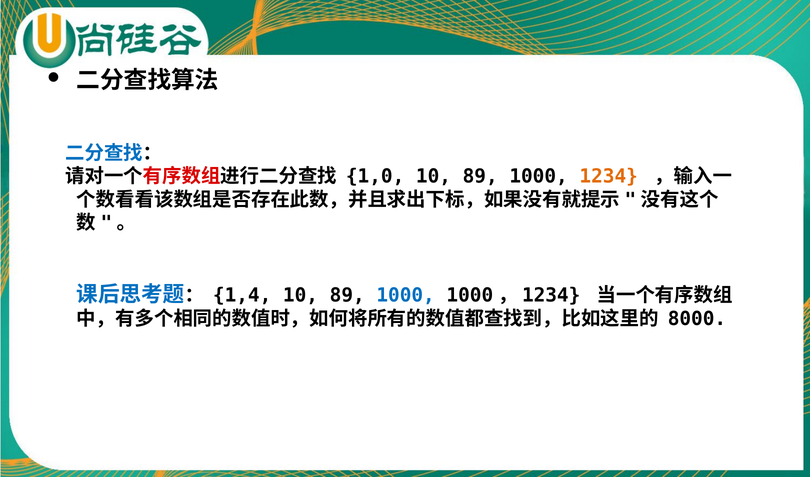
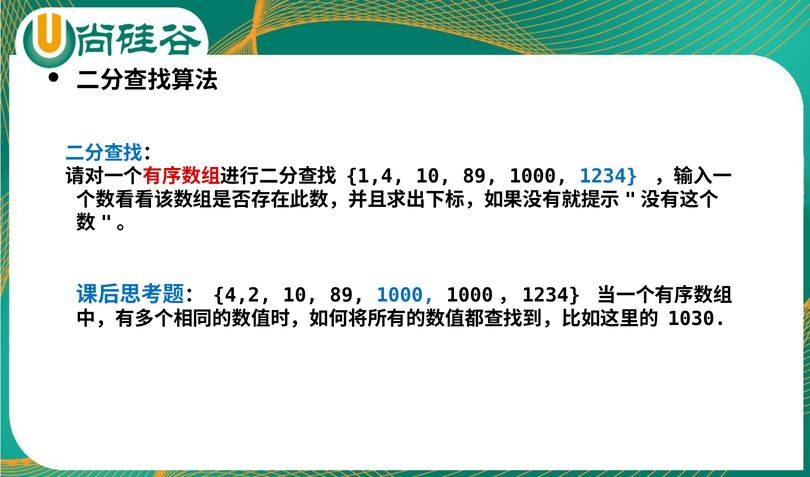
1,0: 1,0 -> 1,4
1234 colour: orange -> blue
1,4: 1,4 -> 4,2
8000: 8000 -> 1030
